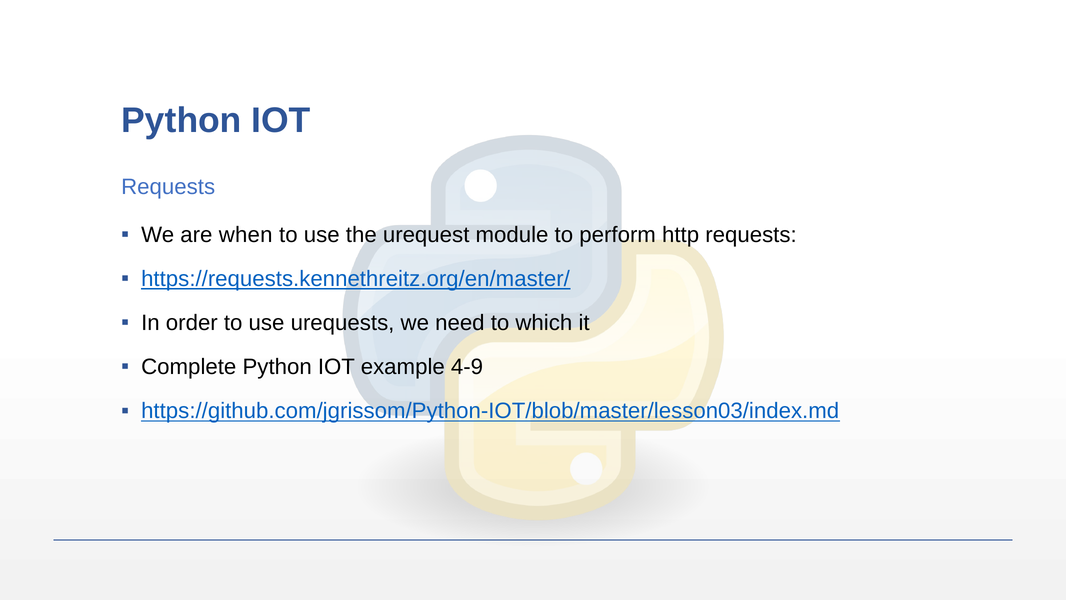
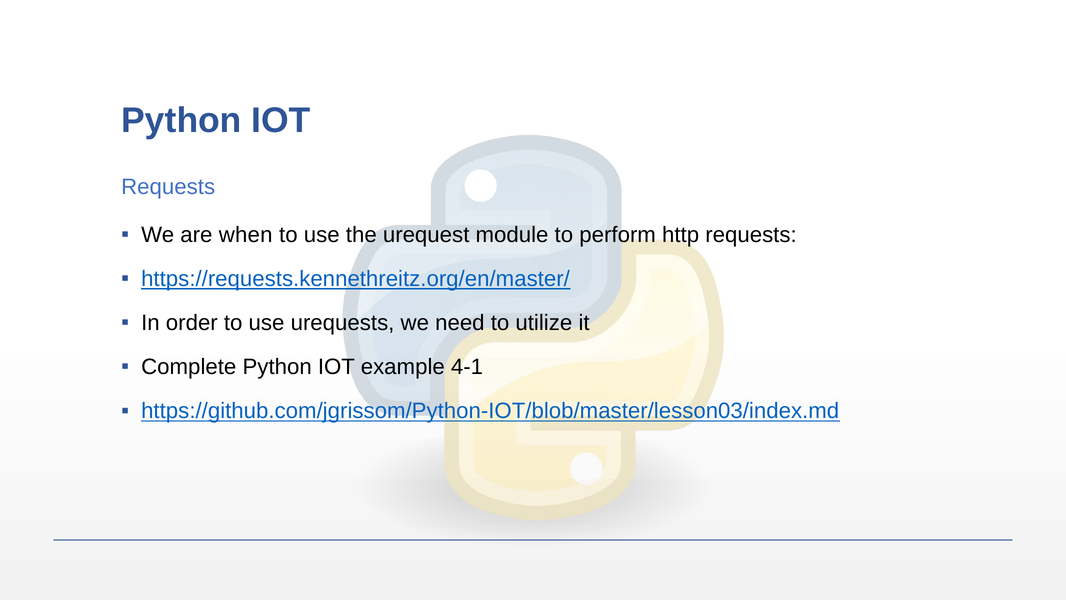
which: which -> utilize
4-9: 4-9 -> 4-1
